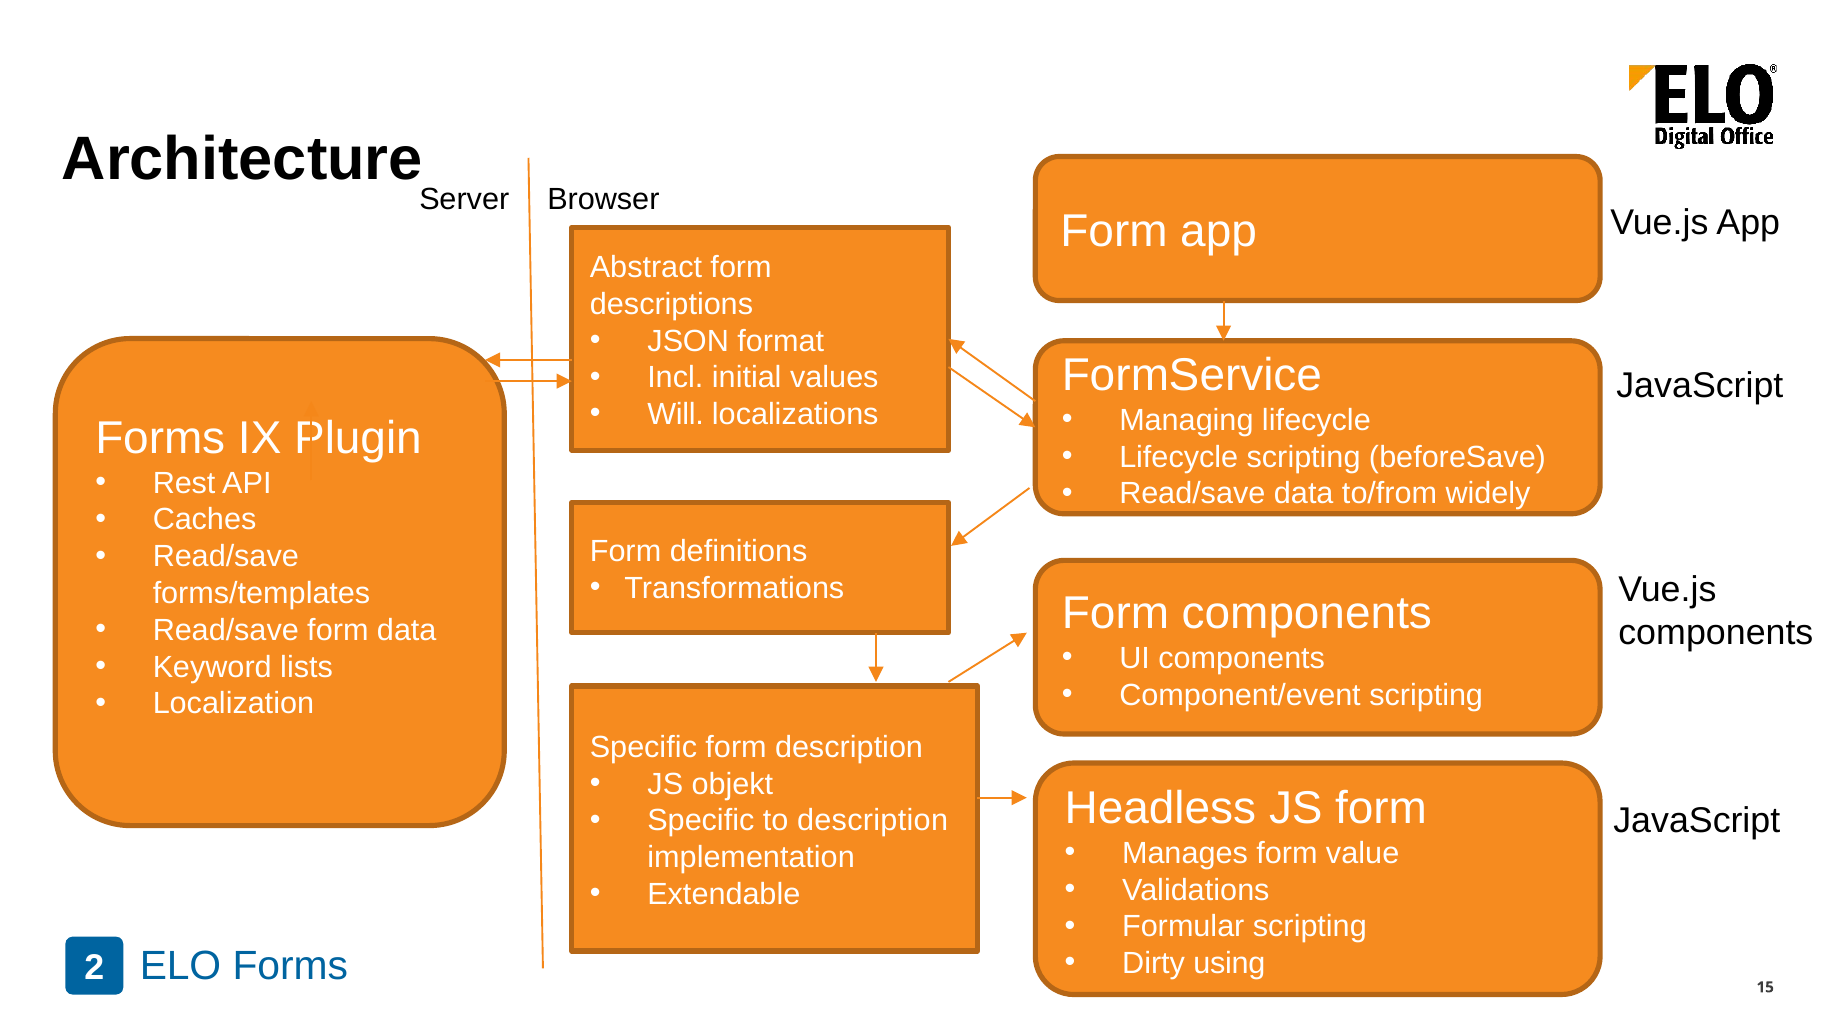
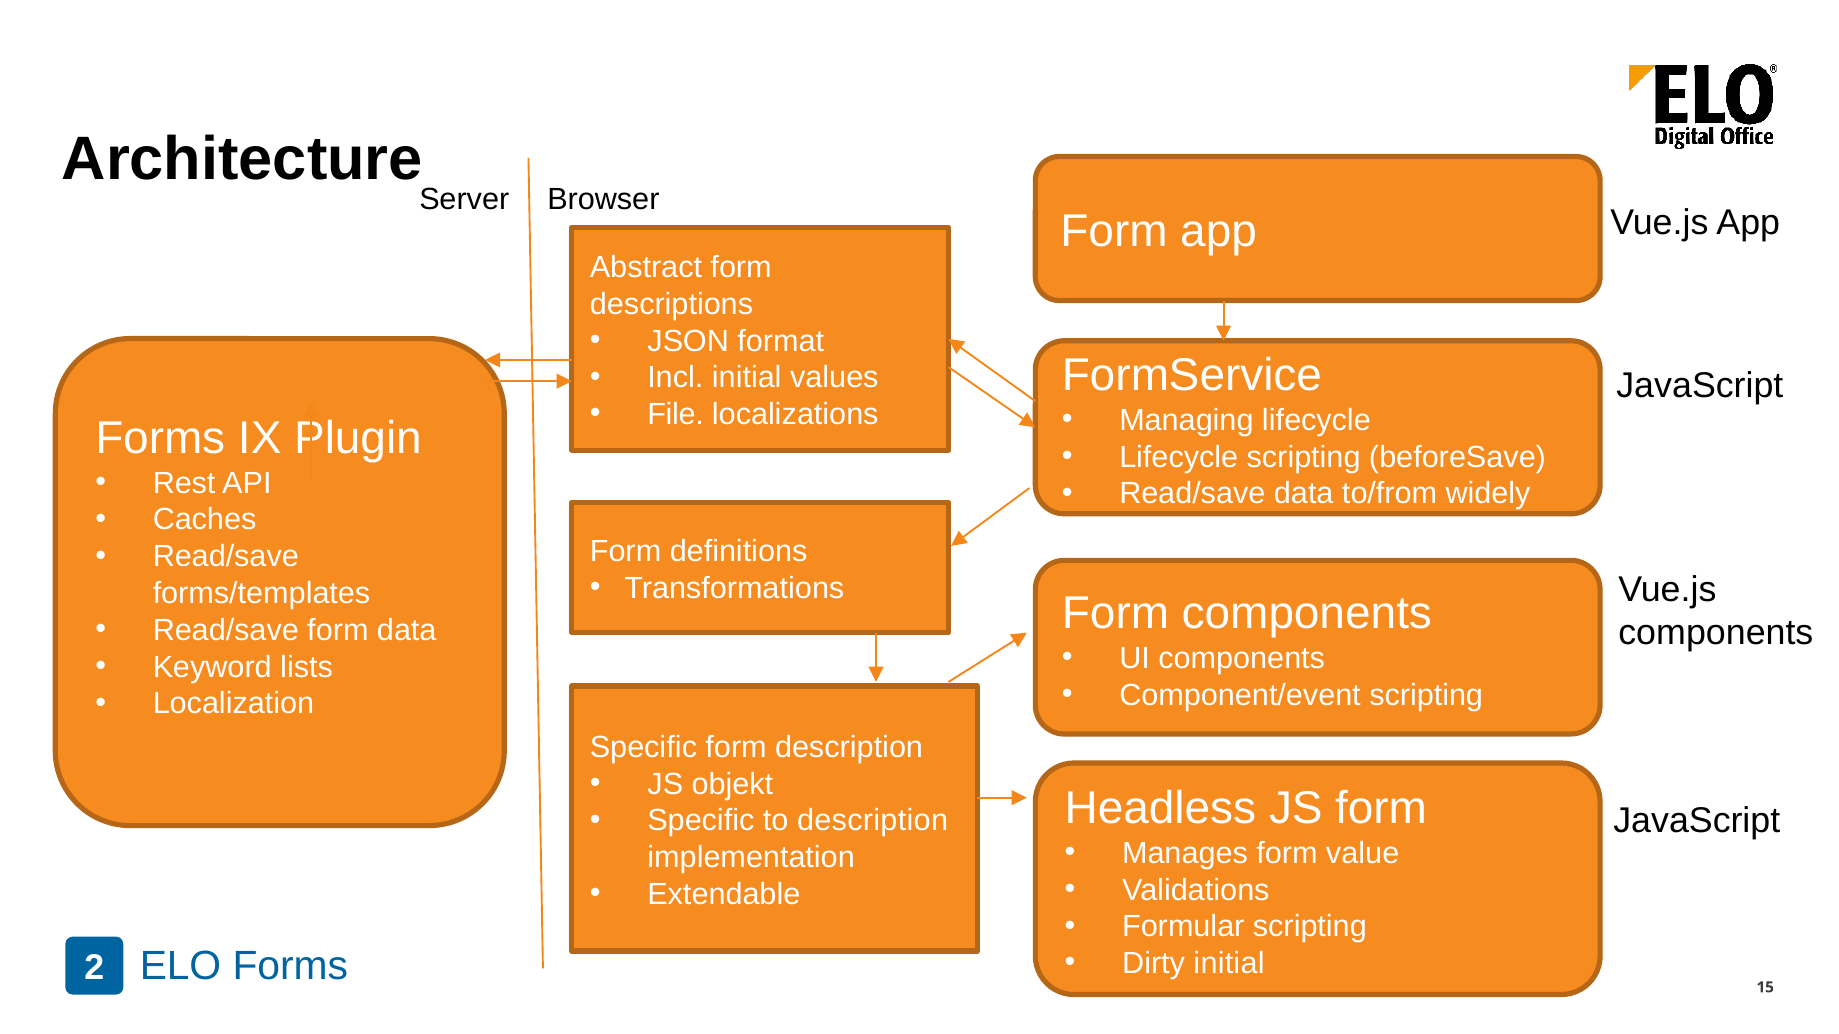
Will: Will -> File
Dirty using: using -> initial
